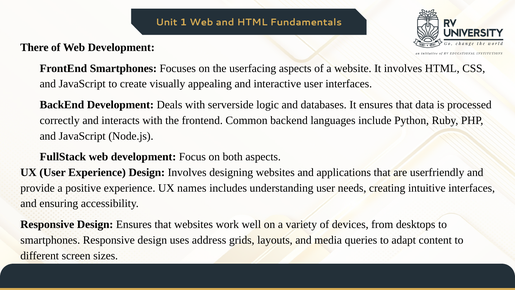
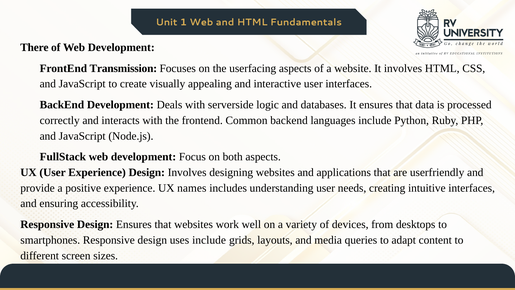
FrontEnd Smartphones: Smartphones -> Transmission
uses address: address -> include
